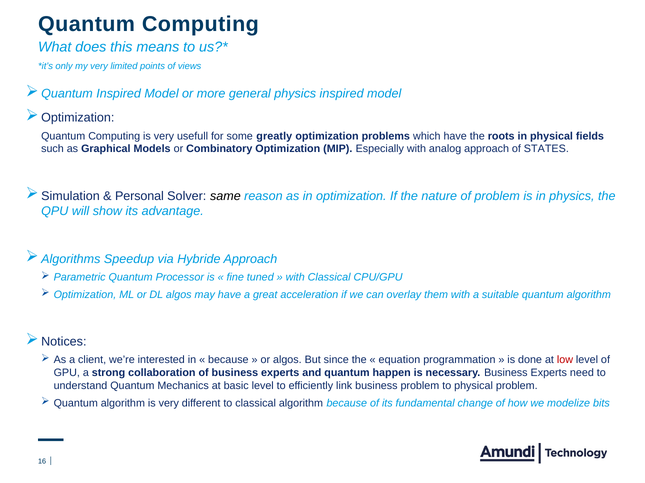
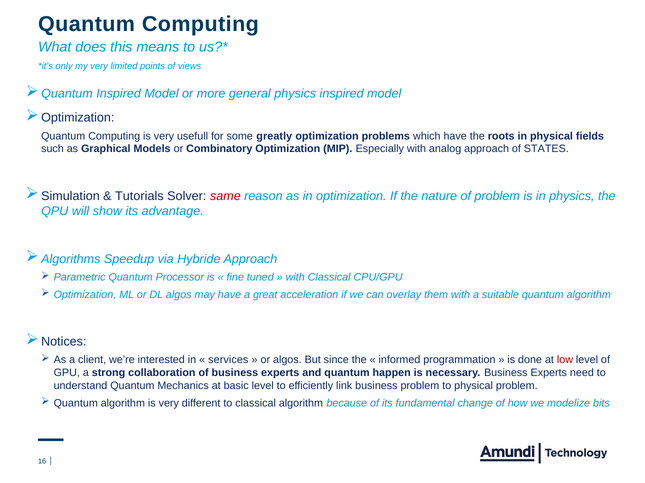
Personal: Personal -> Tutorials
same colour: black -> red
because at (228, 360): because -> services
equation: equation -> informed
